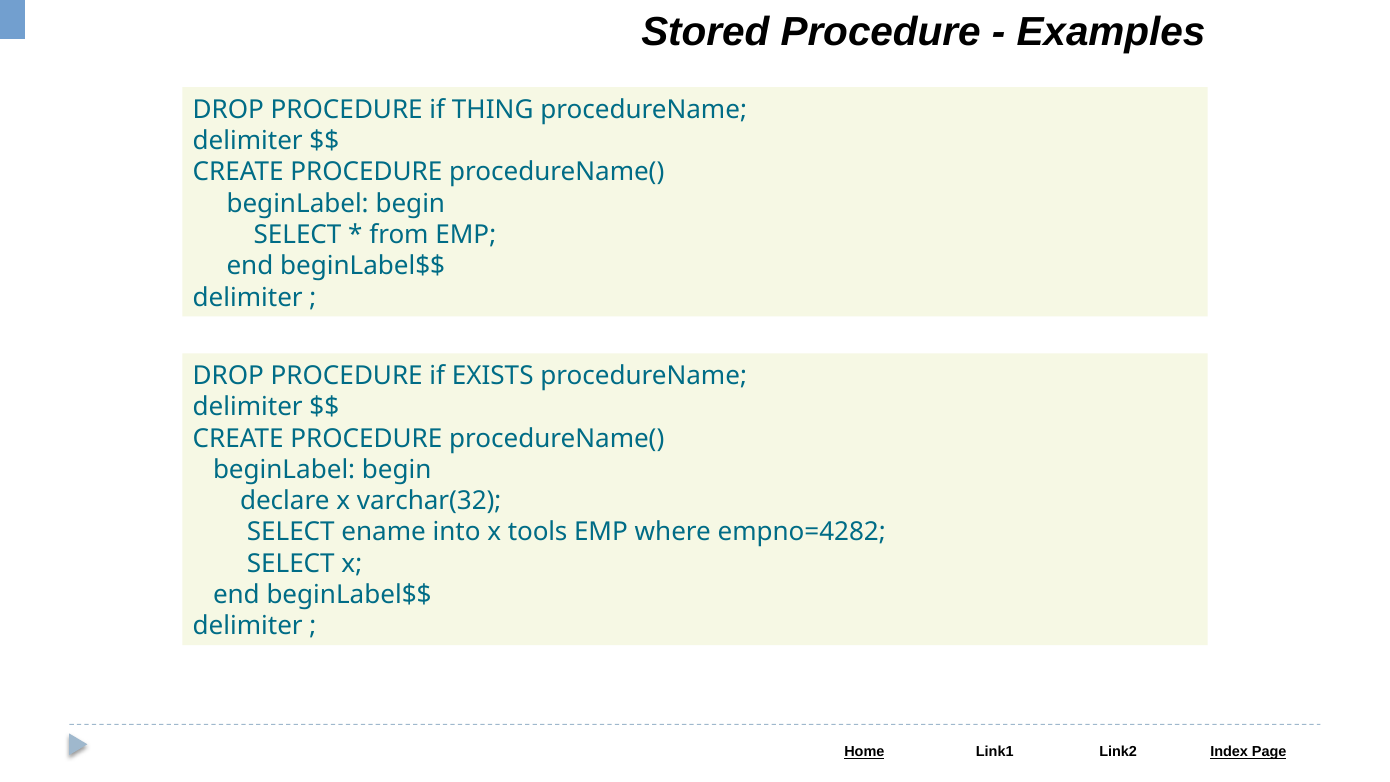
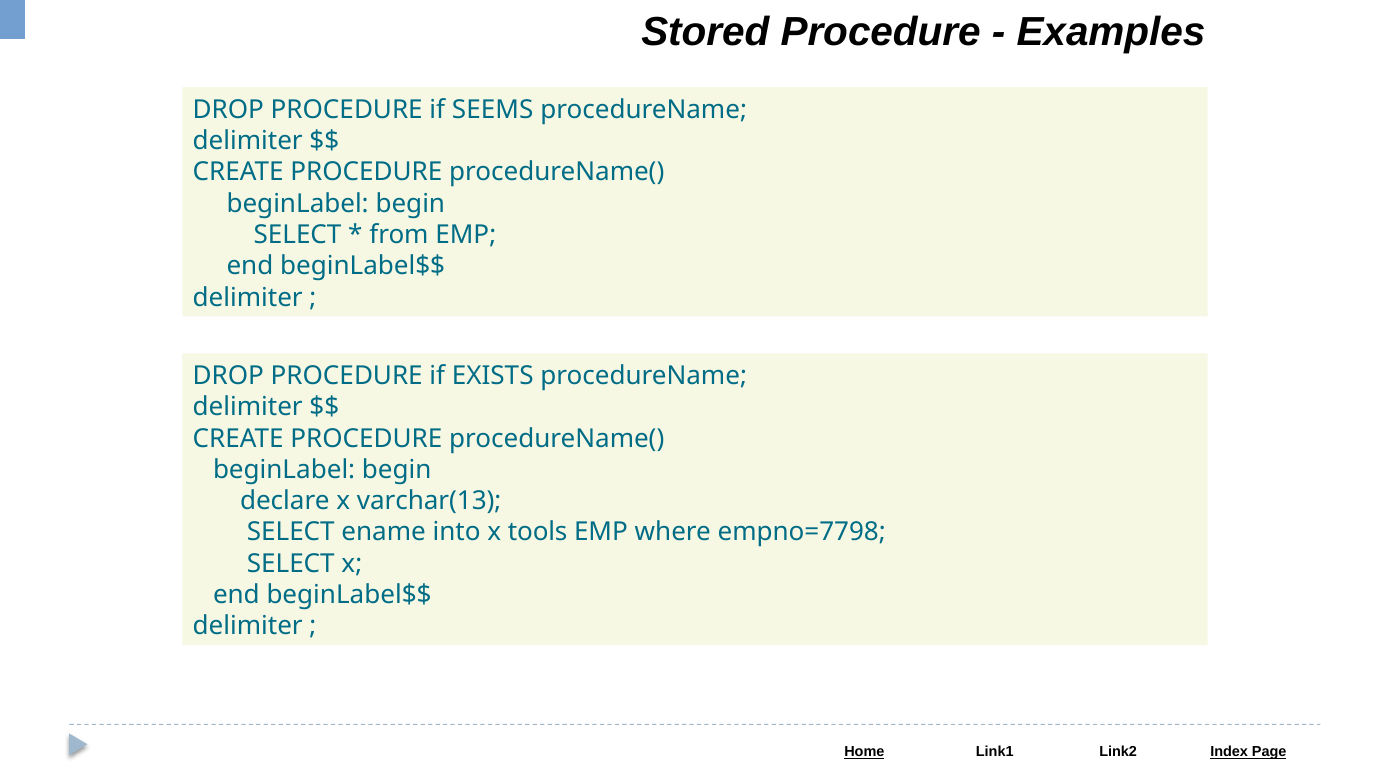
THING: THING -> SEEMS
varchar(32: varchar(32 -> varchar(13
empno=4282: empno=4282 -> empno=7798
